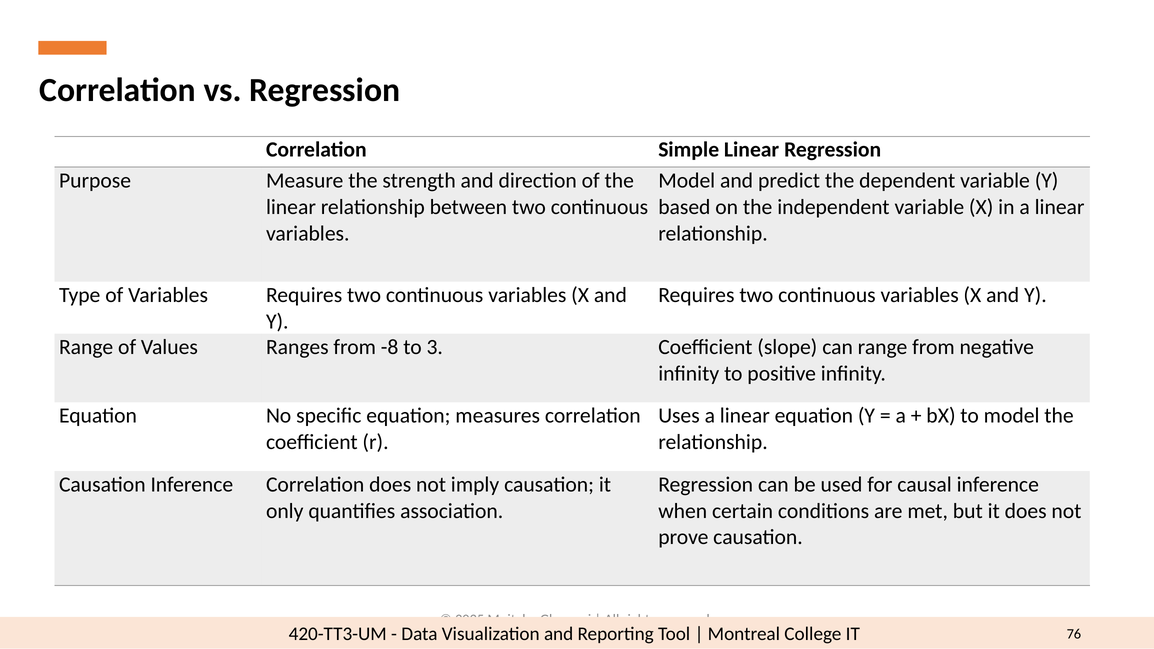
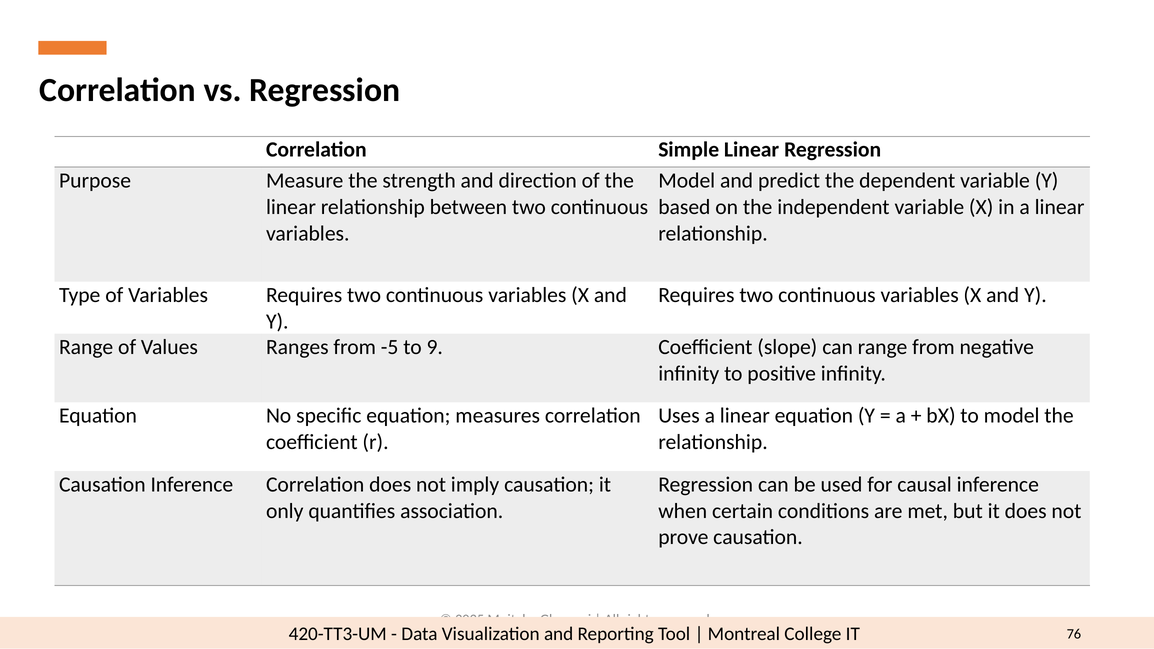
-8: -8 -> -5
3: 3 -> 9
